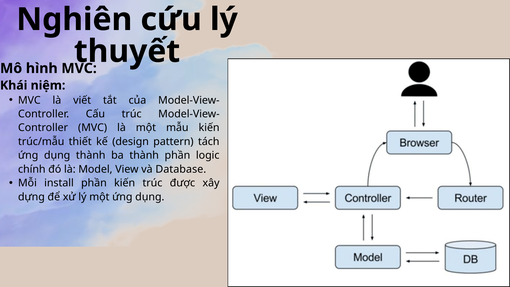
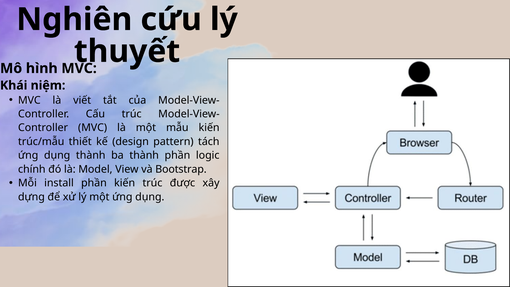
Database: Database -> Bootstrap
